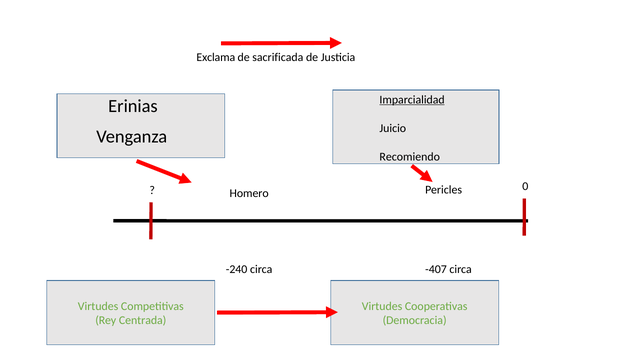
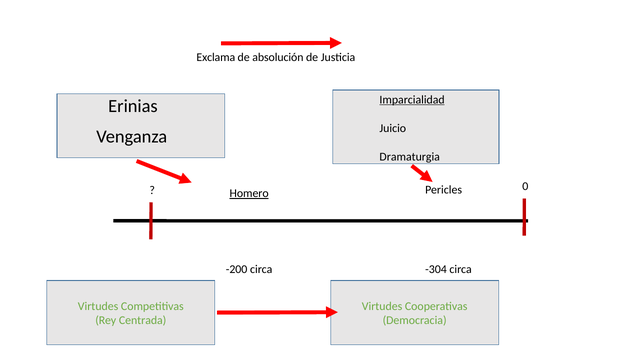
sacrificada: sacrificada -> absolución
Recomiendo: Recomiendo -> Dramaturgia
Homero underline: none -> present
-240: -240 -> -200
-407: -407 -> -304
